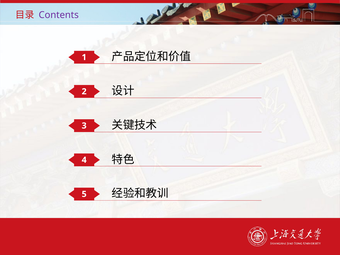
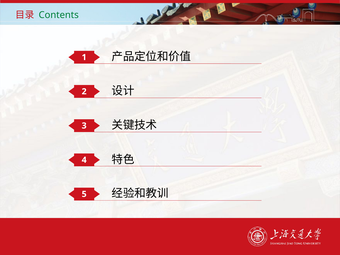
Contents colour: purple -> green
